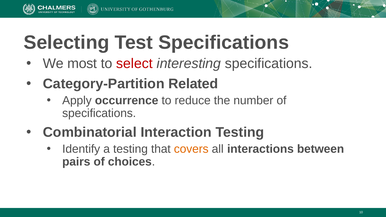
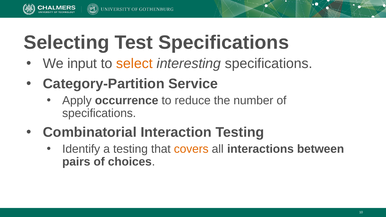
most: most -> input
select colour: red -> orange
Related: Related -> Service
